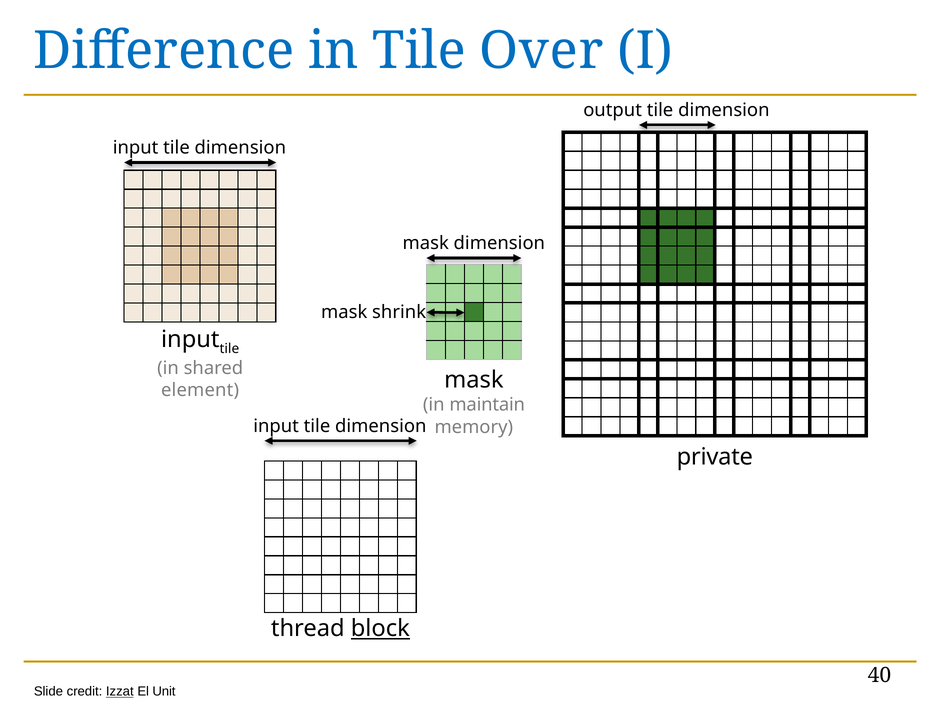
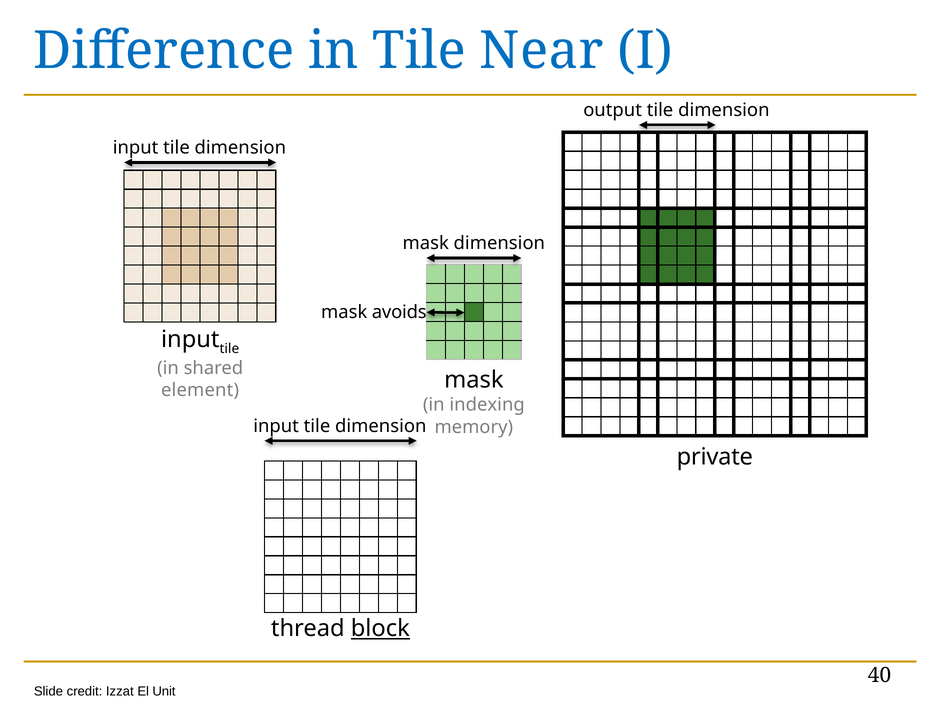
Over: Over -> Near
shrink: shrink -> avoids
maintain: maintain -> indexing
Izzat underline: present -> none
